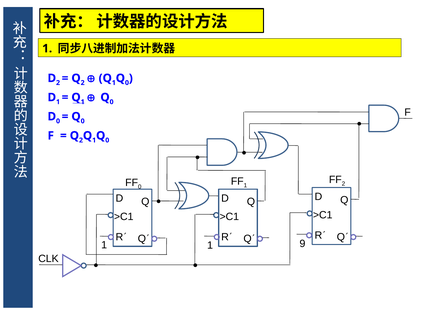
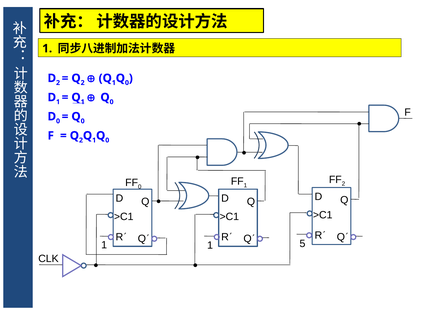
9: 9 -> 5
